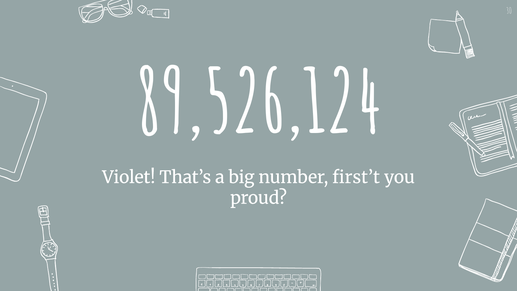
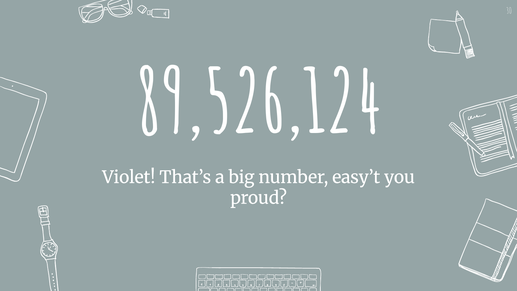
first’t: first’t -> easy’t
